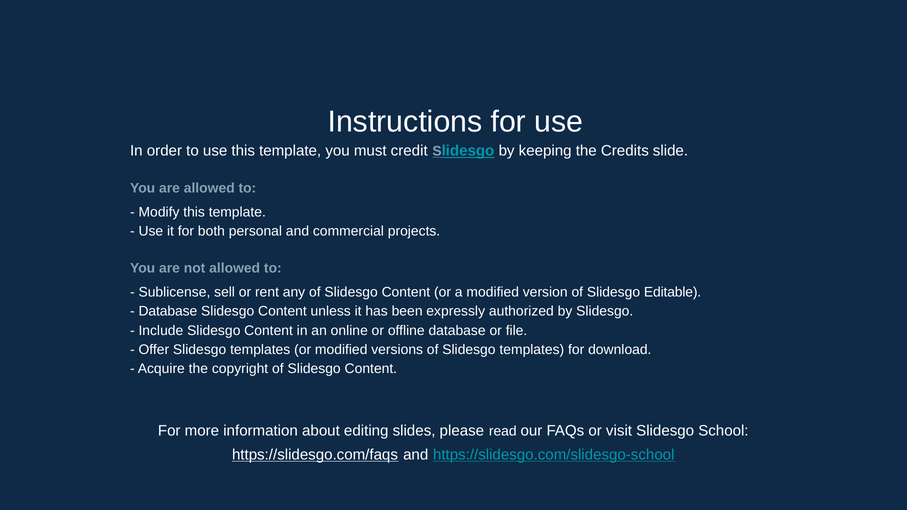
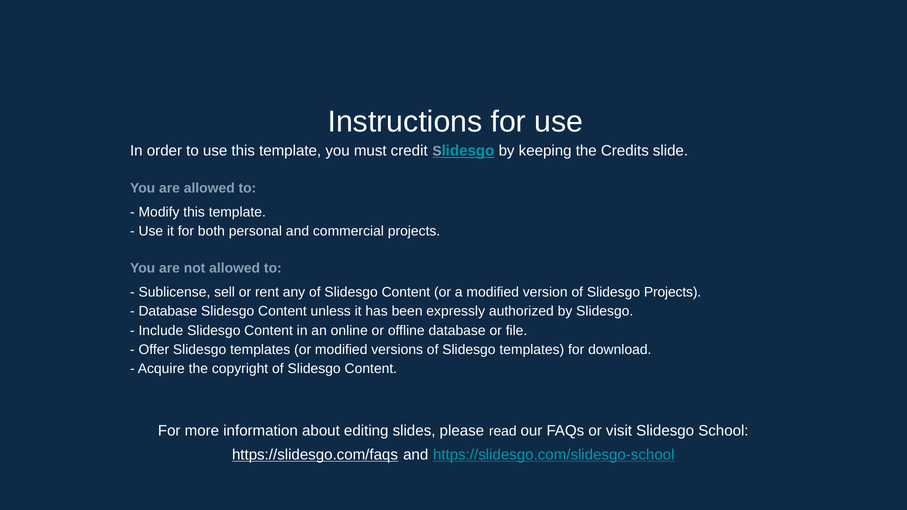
Slidesgo Editable: Editable -> Projects
